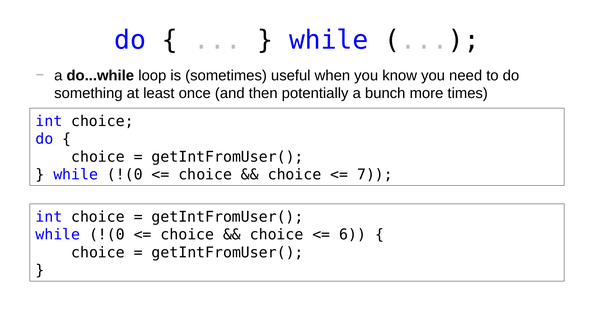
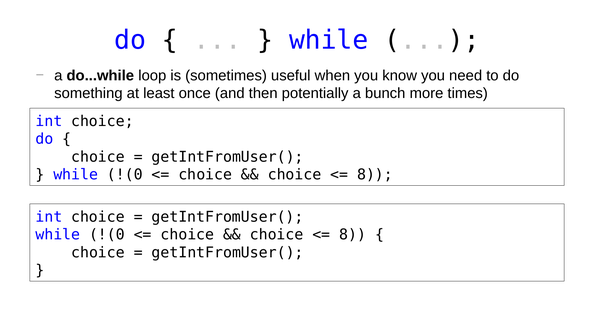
7 at (375, 175): 7 -> 8
6 at (353, 235): 6 -> 8
